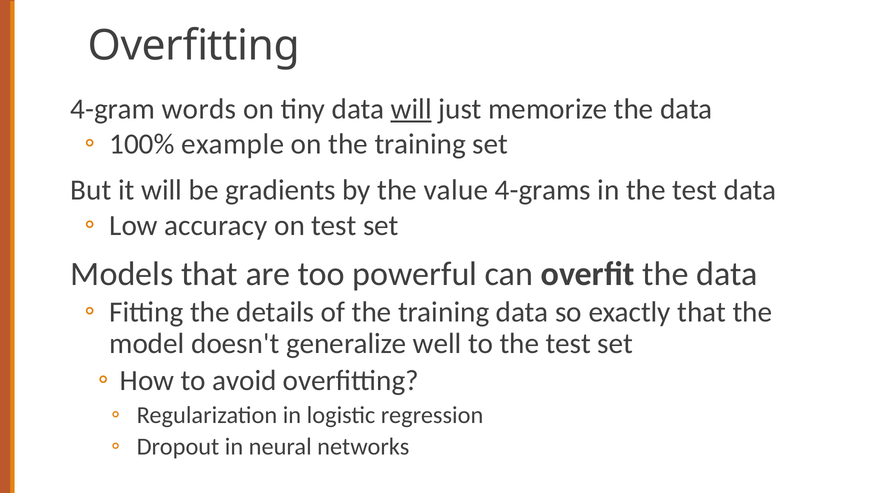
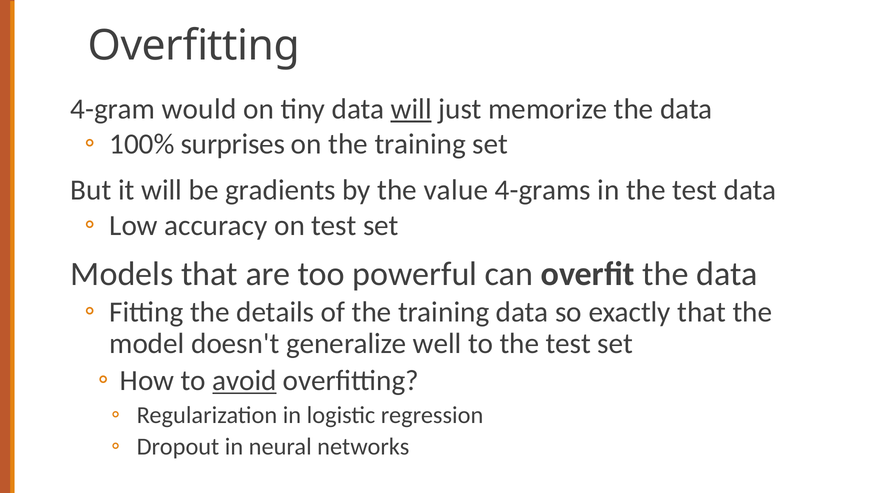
words: words -> would
example: example -> surprises
avoid underline: none -> present
